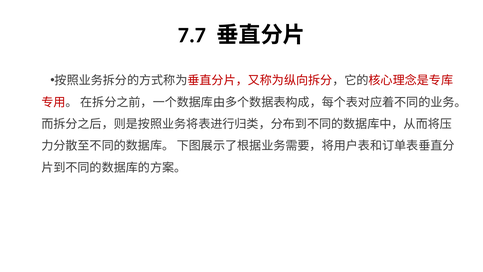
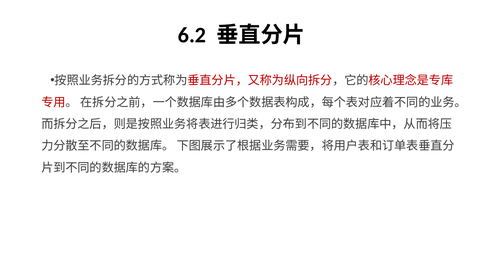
7.7: 7.7 -> 6.2
